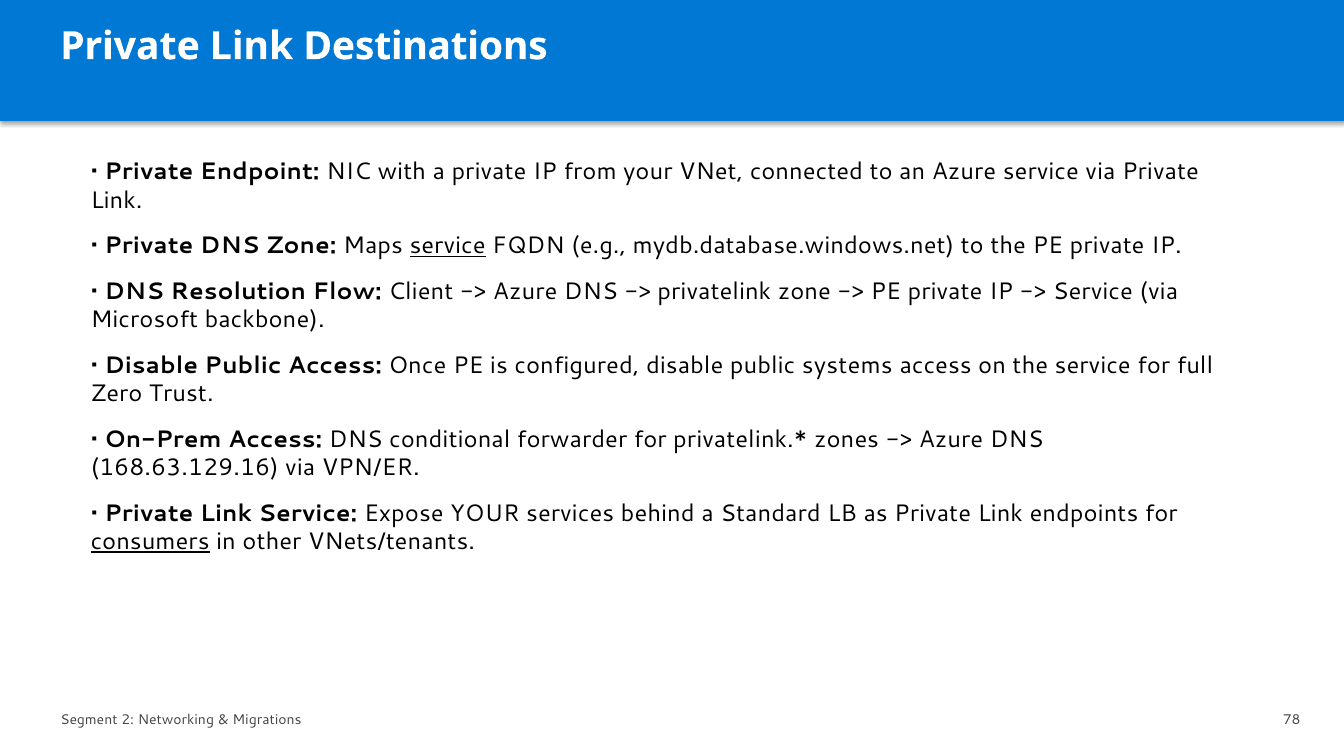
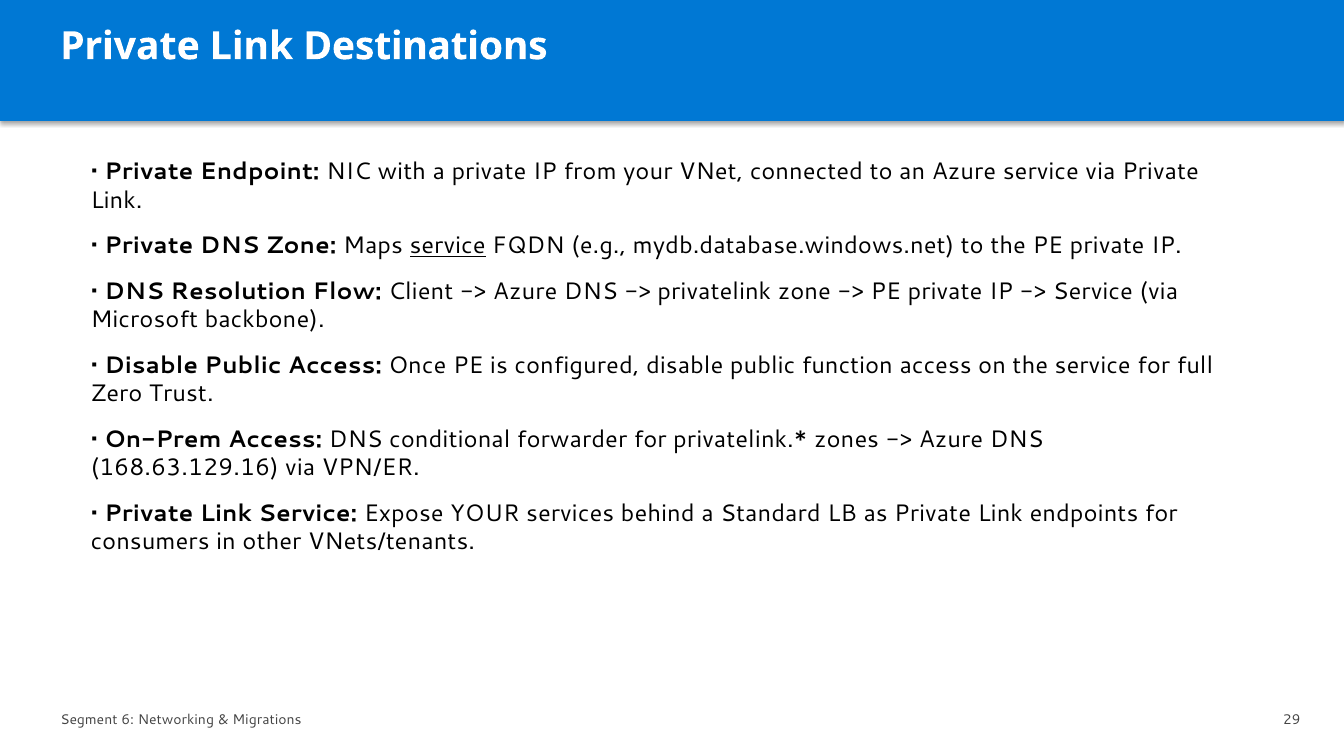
systems: systems -> function
consumers underline: present -> none
2: 2 -> 6
78: 78 -> 29
